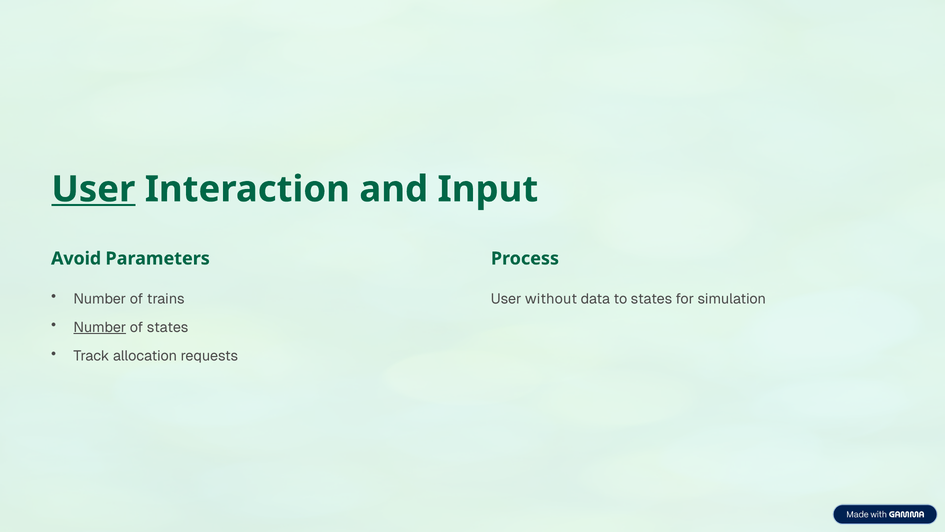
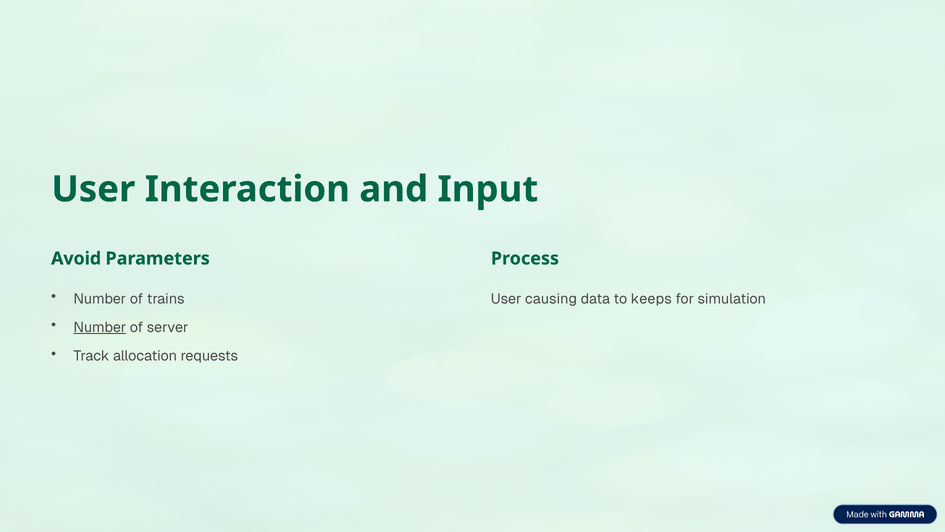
User at (93, 189) underline: present -> none
without: without -> causing
to states: states -> keeps
of states: states -> server
